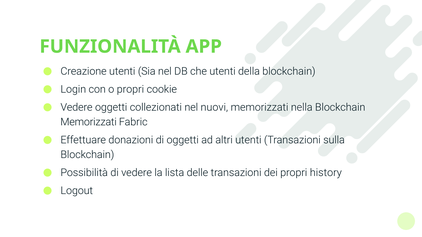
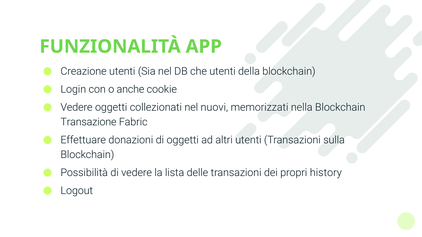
o propri: propri -> anche
Memorizzati at (89, 122): Memorizzati -> Transazione
